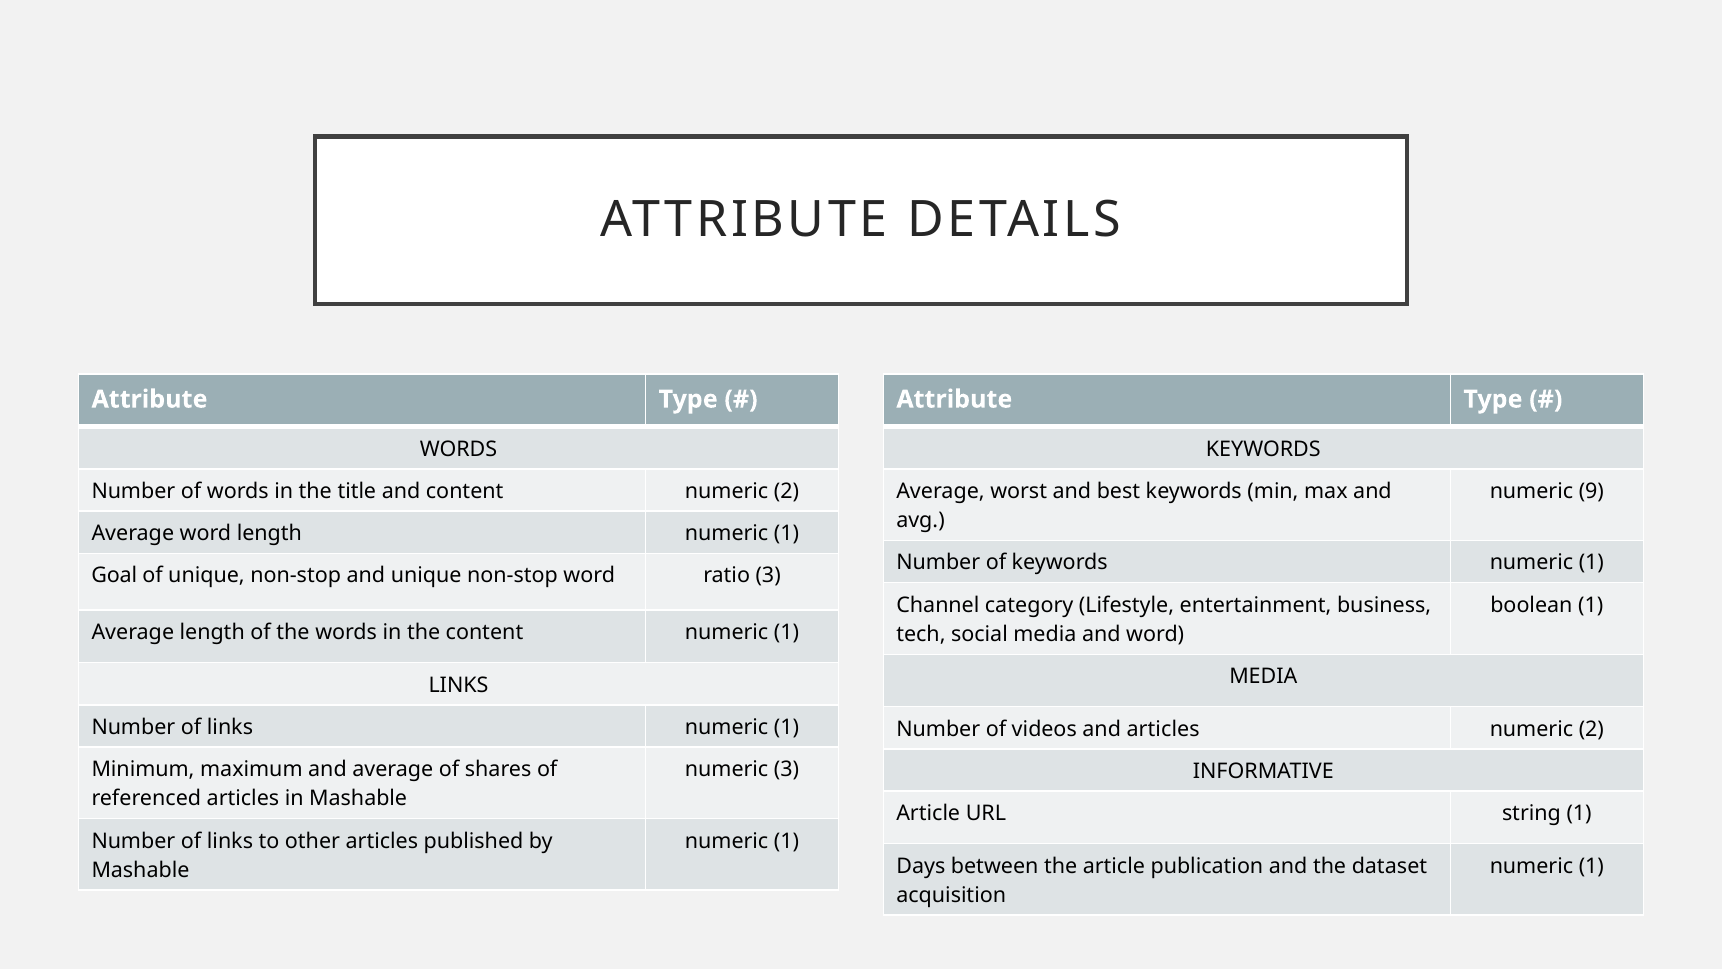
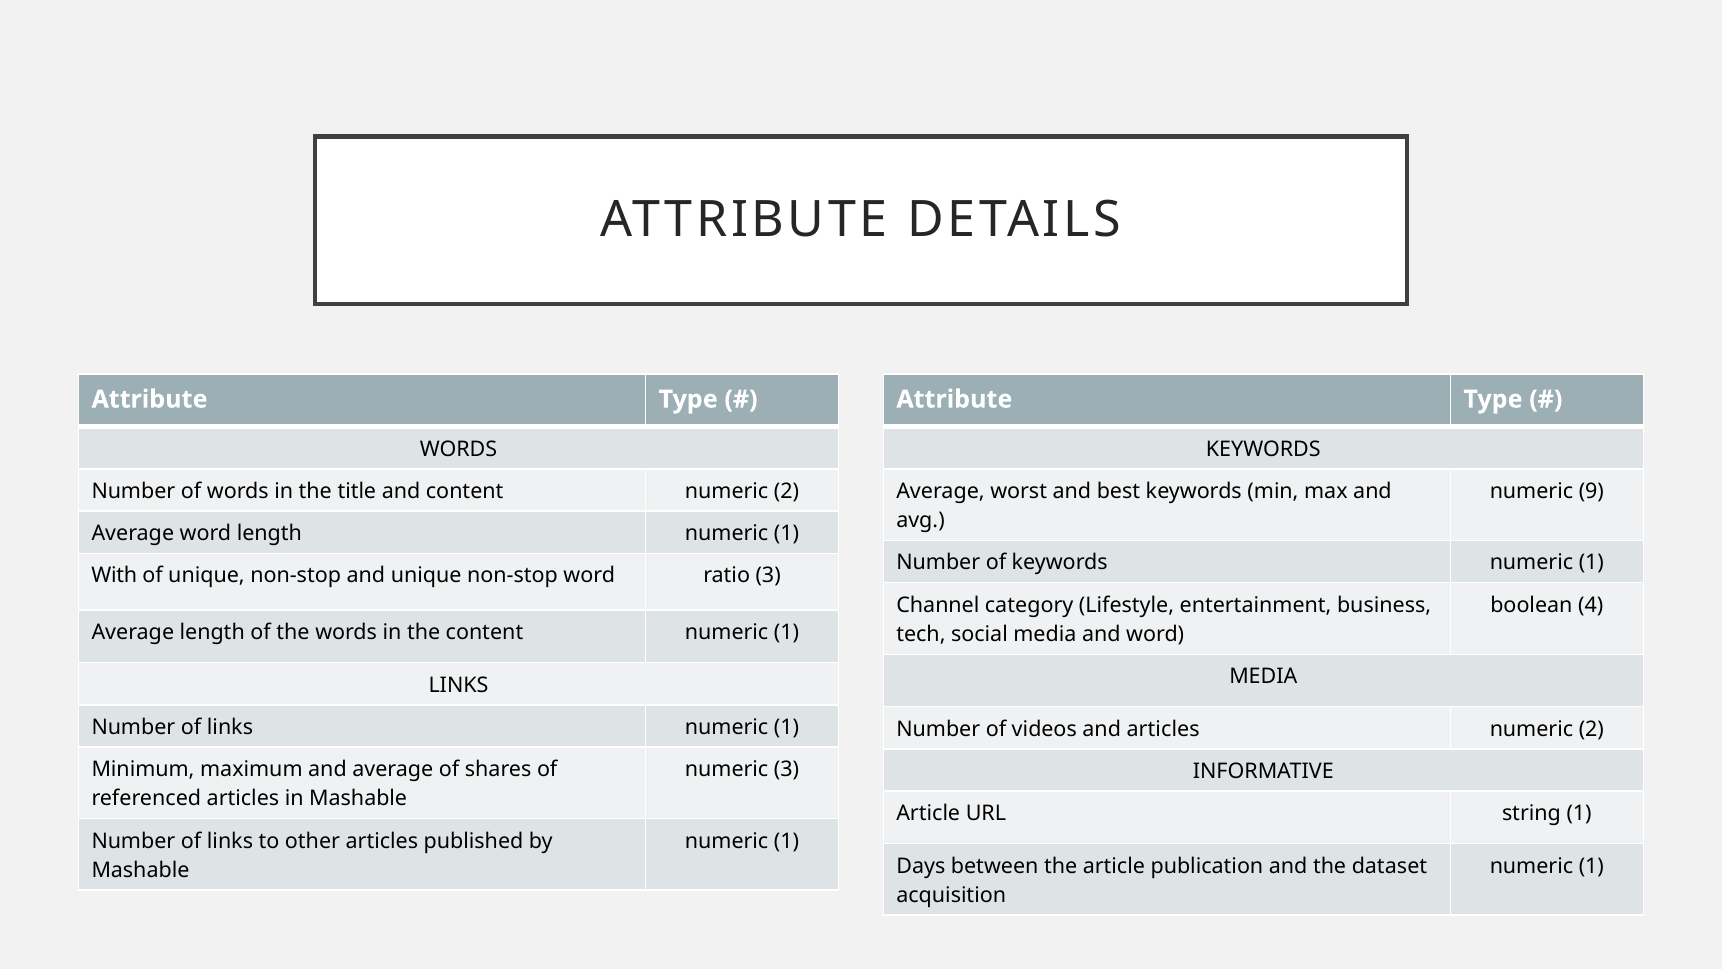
Goal: Goal -> With
boolean 1: 1 -> 4
